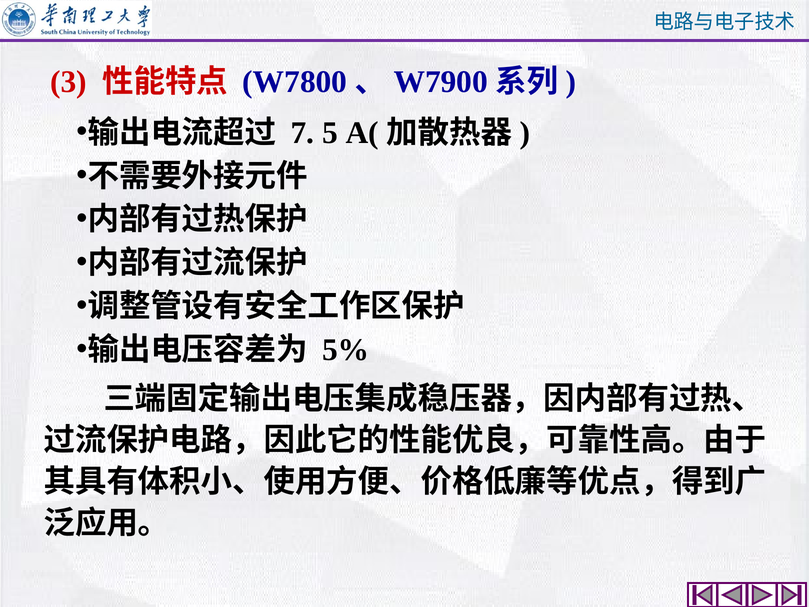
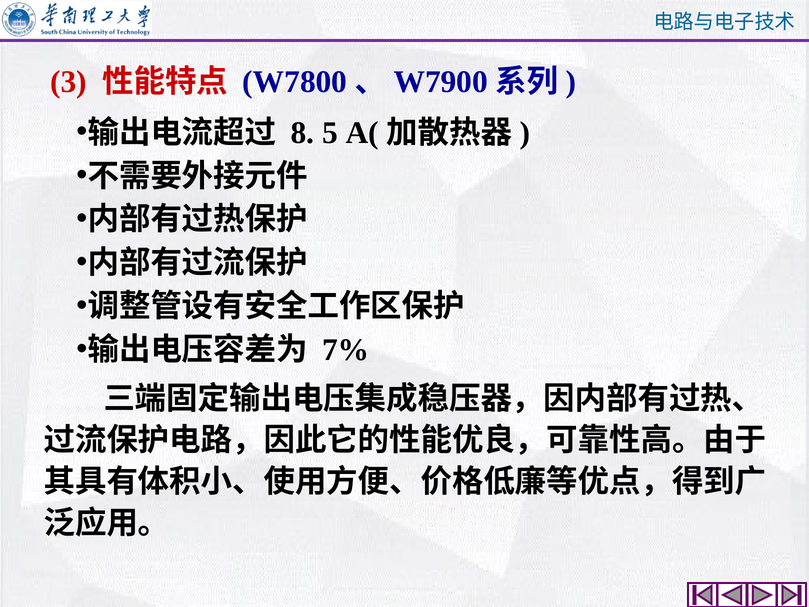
7: 7 -> 8
5%: 5% -> 7%
